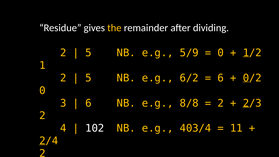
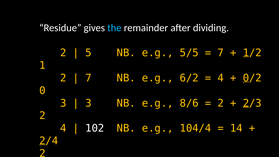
the colour: yellow -> light blue
5/9: 5/9 -> 5/5
0 at (221, 53): 0 -> 7
5 at (88, 78): 5 -> 7
6 at (221, 78): 6 -> 4
6 at (88, 103): 6 -> 3
8/8: 8/8 -> 8/6
403/4: 403/4 -> 104/4
11: 11 -> 14
